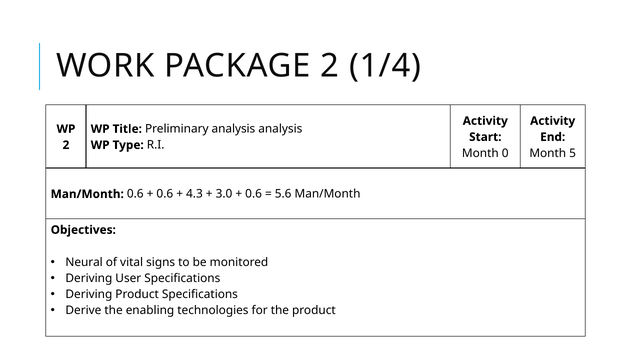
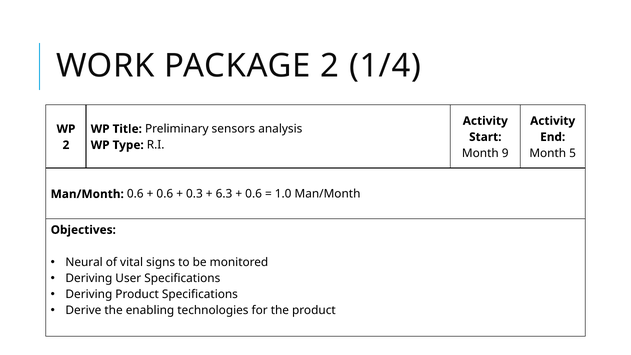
Preliminary analysis: analysis -> sensors
0: 0 -> 9
4.3: 4.3 -> 0.3
3.0: 3.0 -> 6.3
5.6: 5.6 -> 1.0
